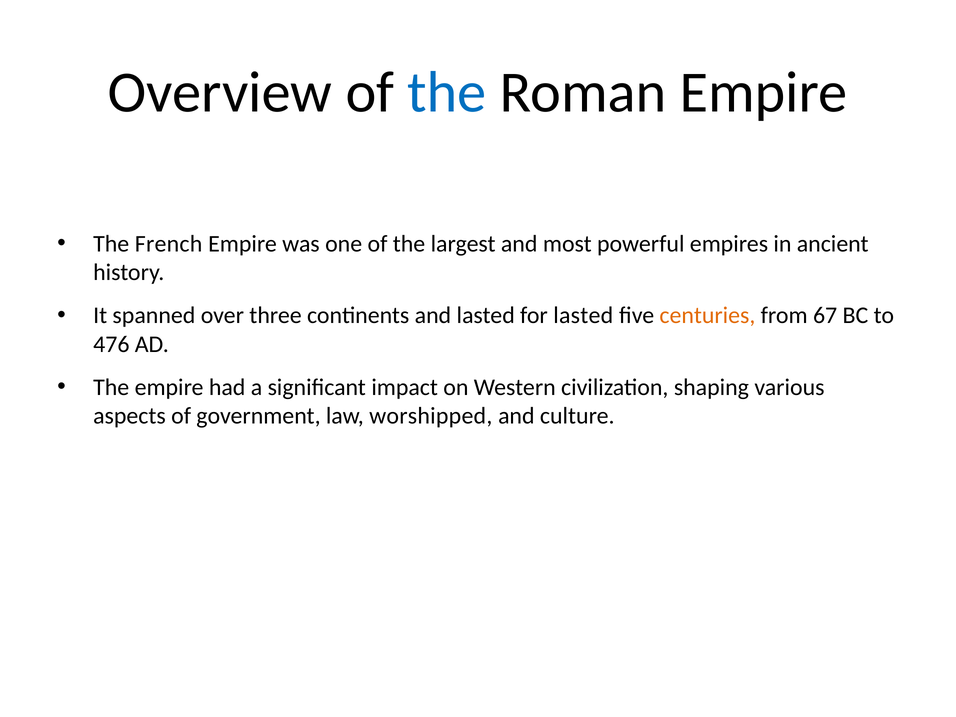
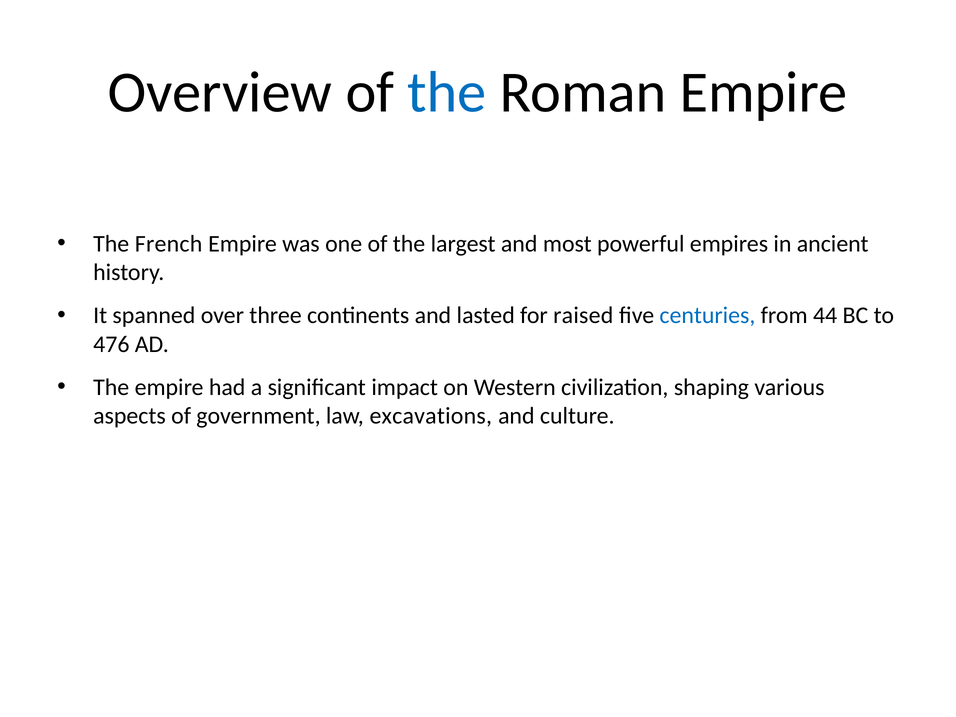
for lasted: lasted -> raised
centuries colour: orange -> blue
67: 67 -> 44
worshipped: worshipped -> excavations
